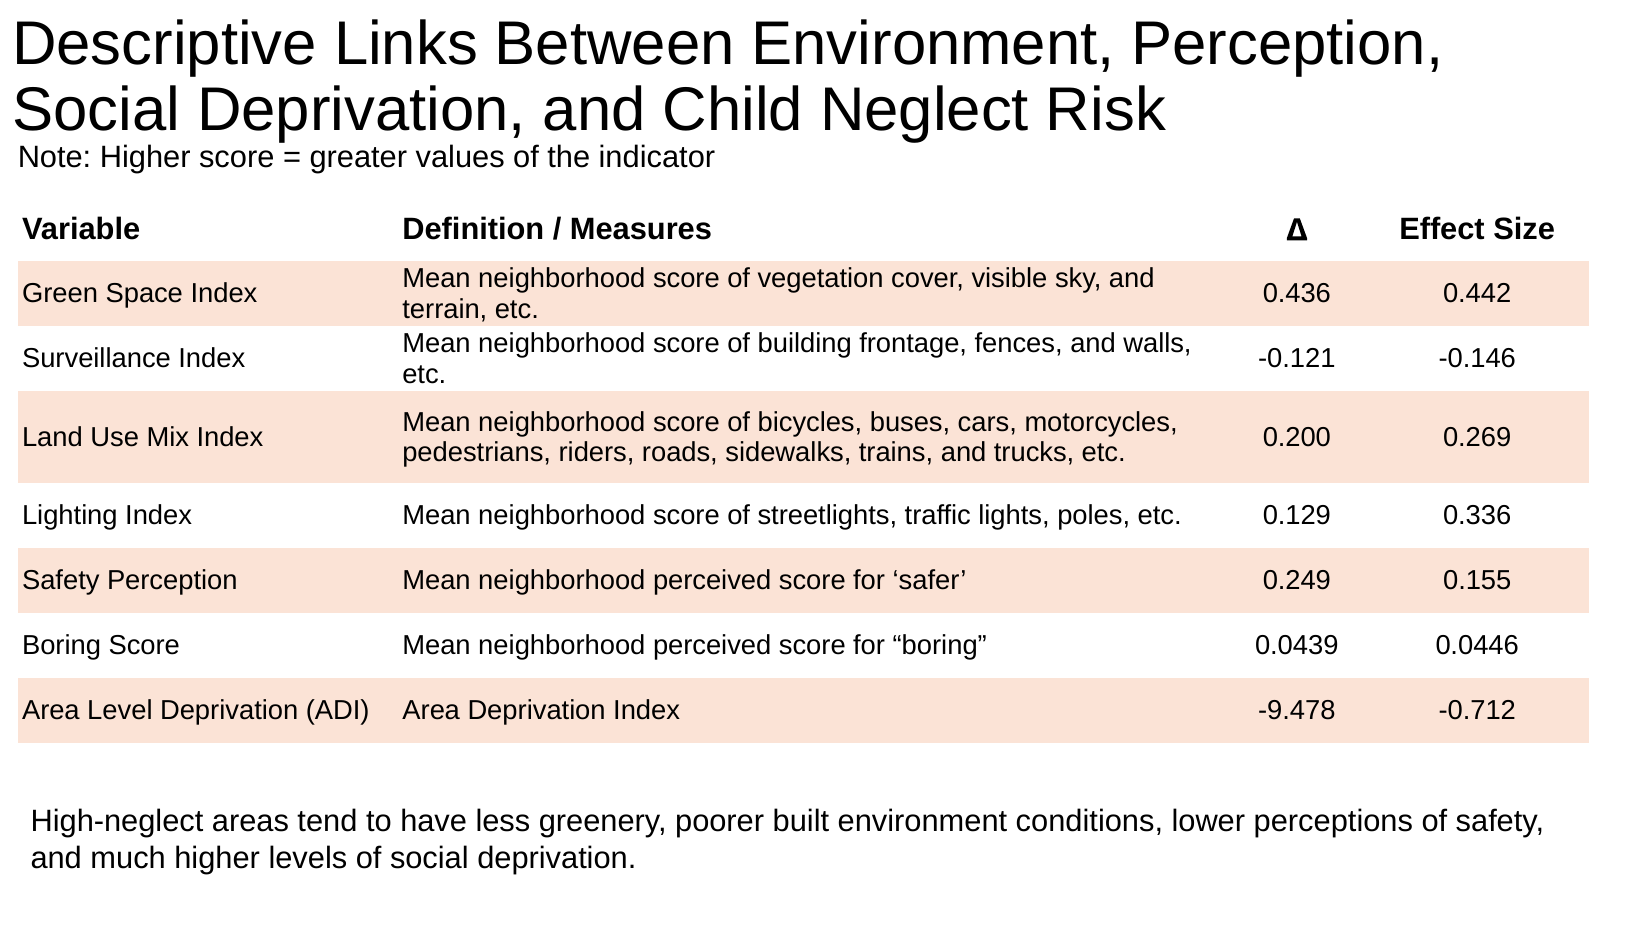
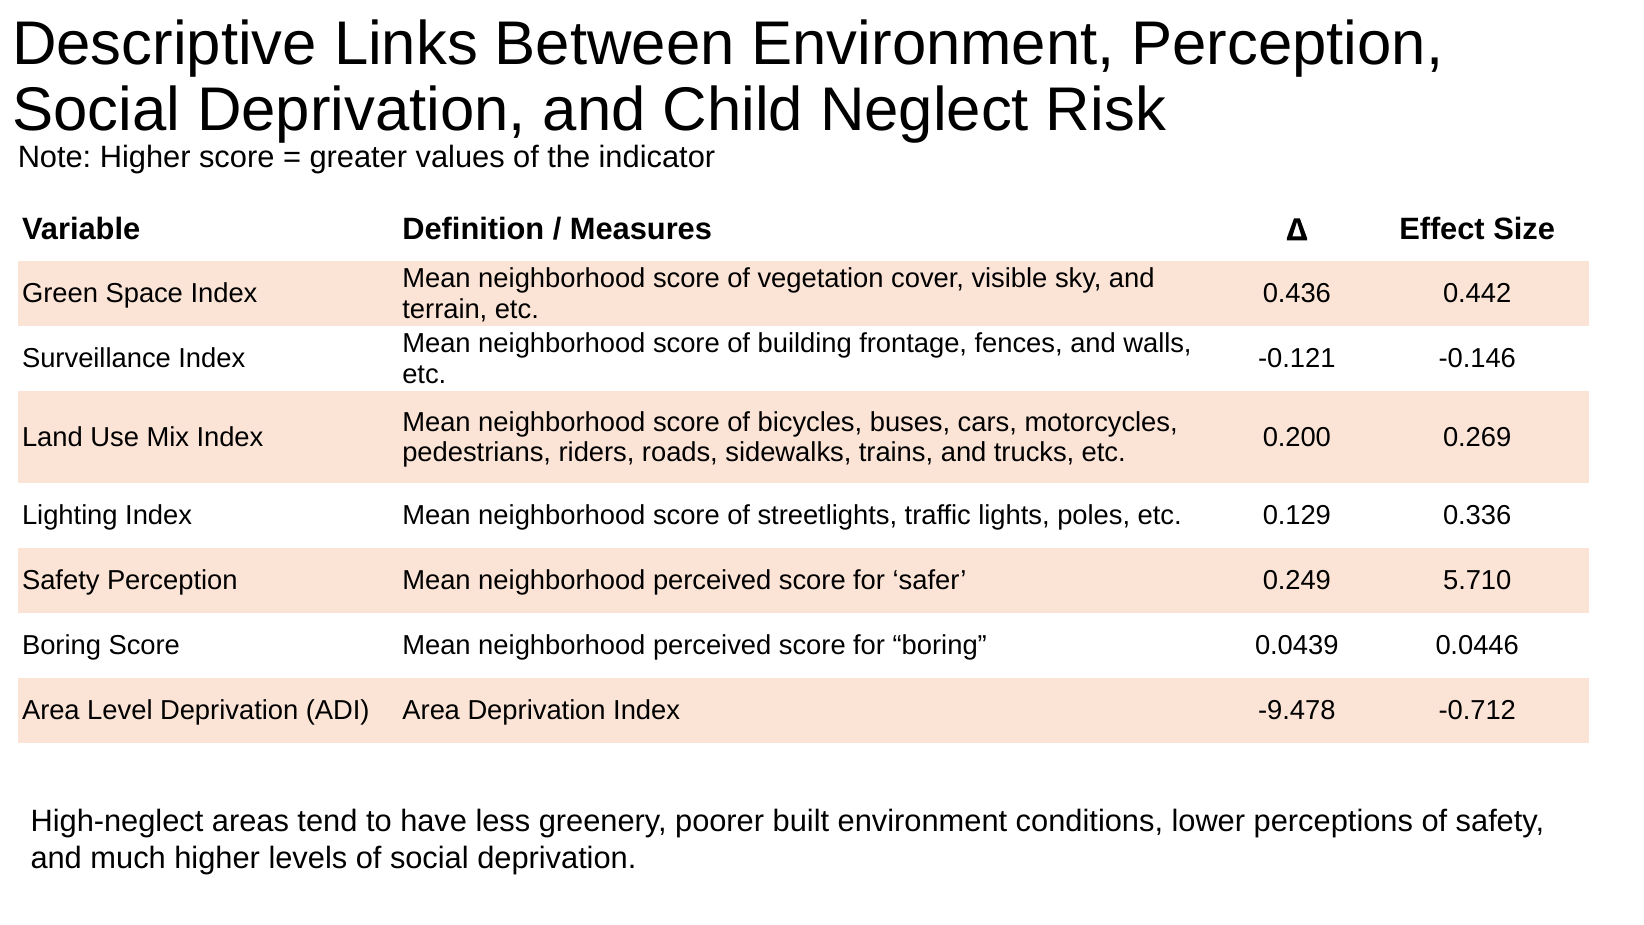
0.155: 0.155 -> 5.710
